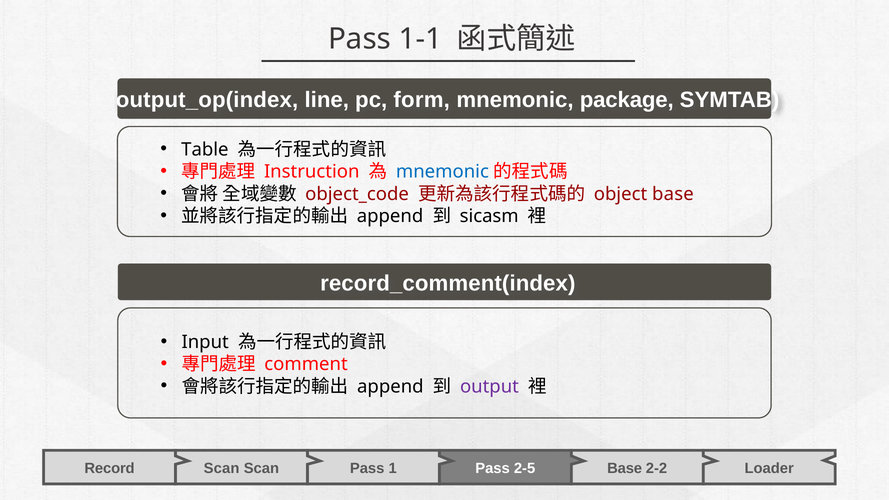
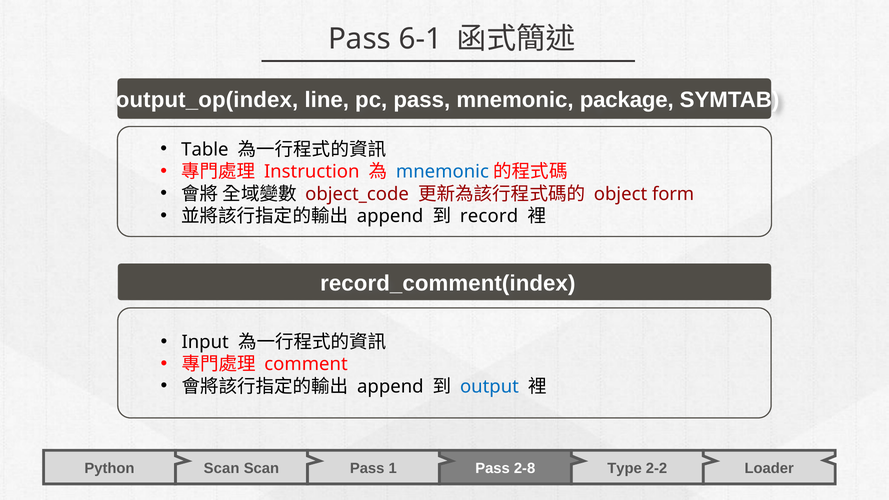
1-1: 1-1 -> 6-1
pc form: form -> pass
object base: base -> form
sicasm: sicasm -> record
output colour: purple -> blue
Record: Record -> Python
2-5: 2-5 -> 2-8
Base at (625, 468): Base -> Type
